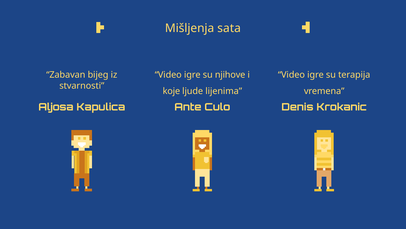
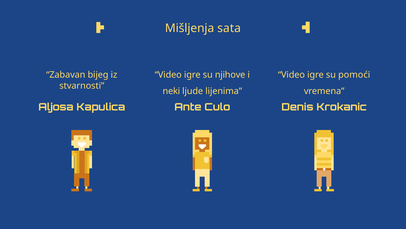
terapija: terapija -> pomoći
koje: koje -> neki
